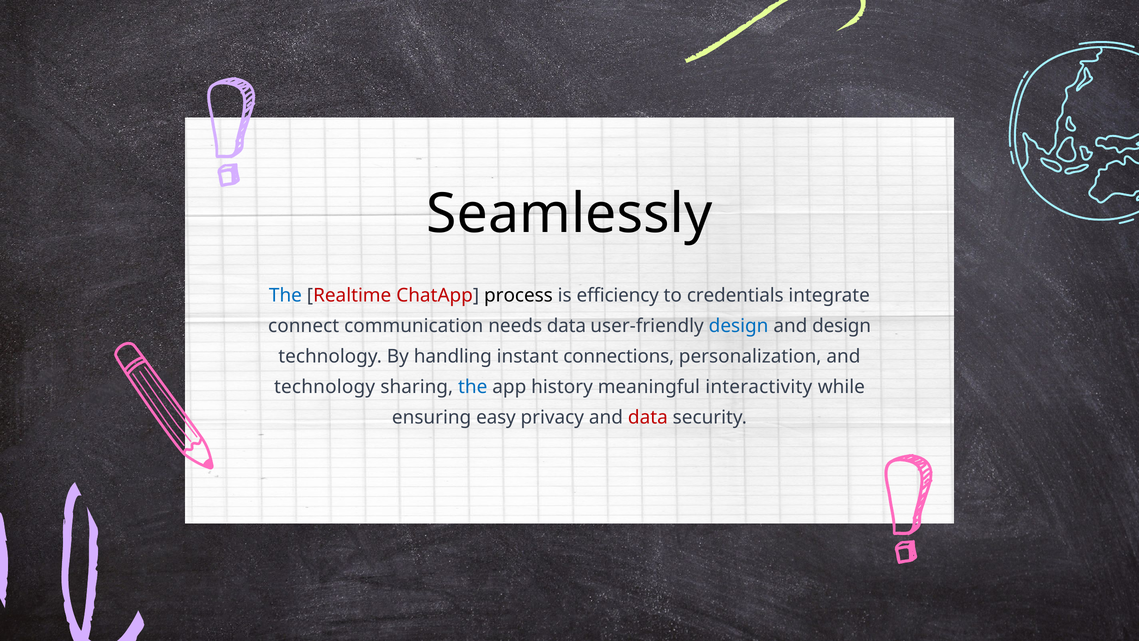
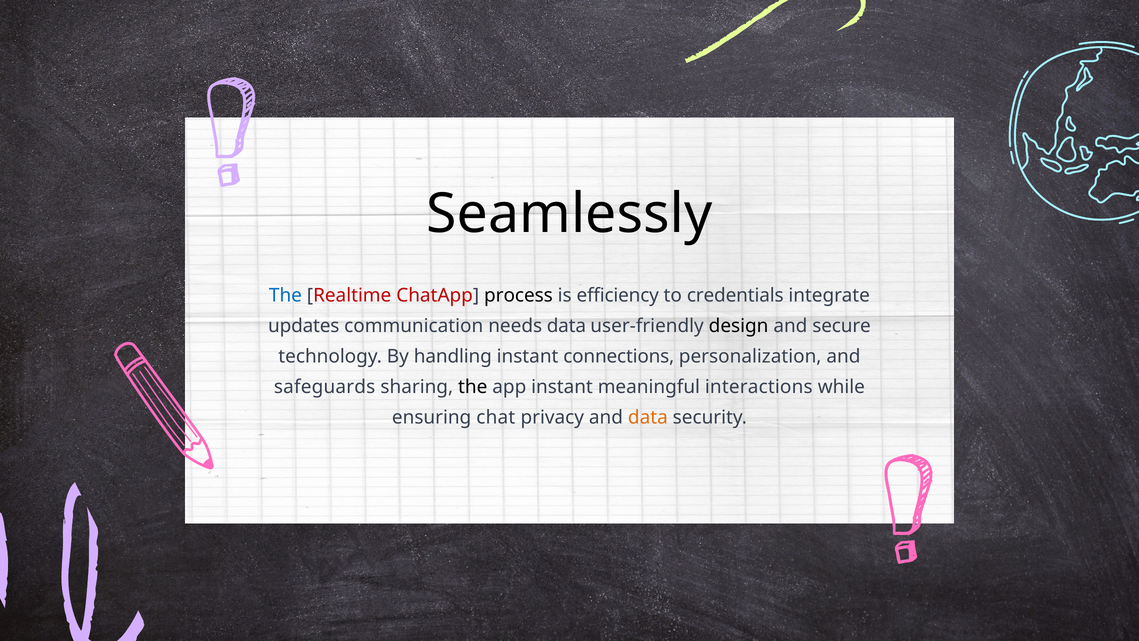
connect: connect -> updates
design at (739, 326) colour: blue -> black
and design: design -> secure
technology at (325, 387): technology -> safeguards
the at (473, 387) colour: blue -> black
app history: history -> instant
interactivity: interactivity -> interactions
easy: easy -> chat
data at (648, 417) colour: red -> orange
